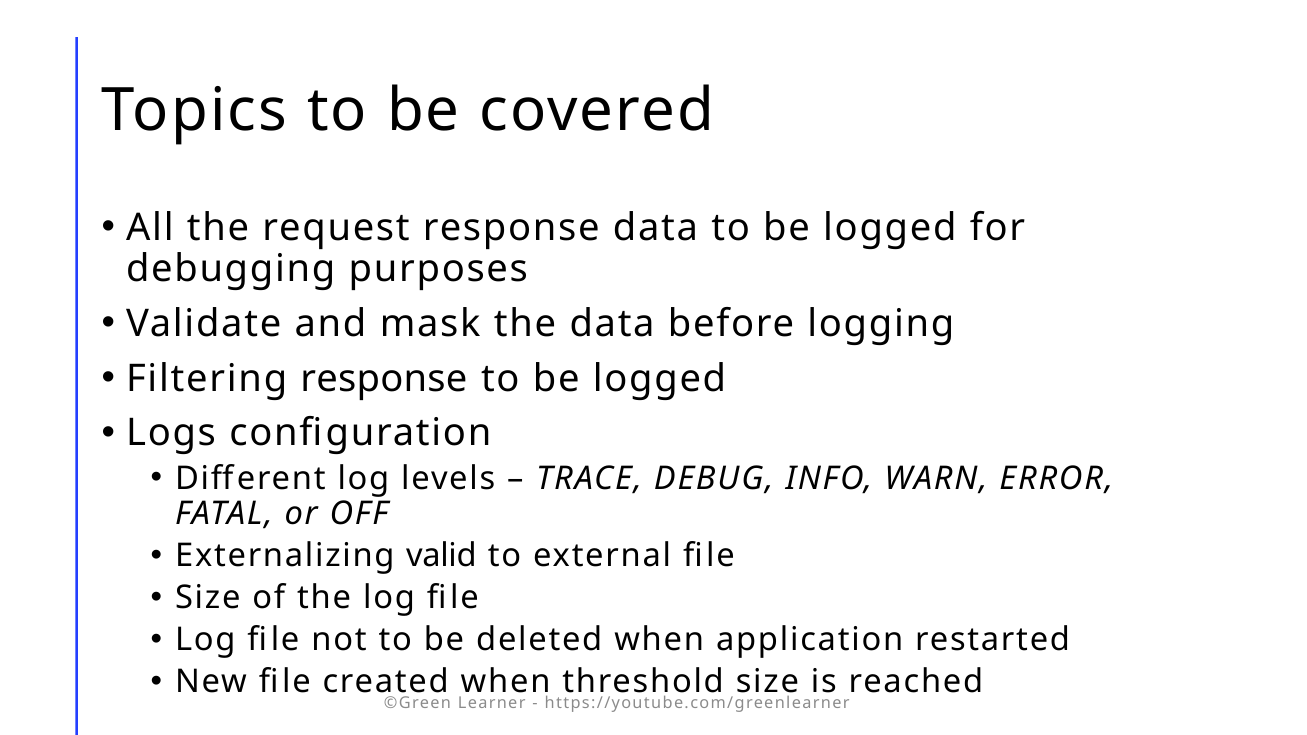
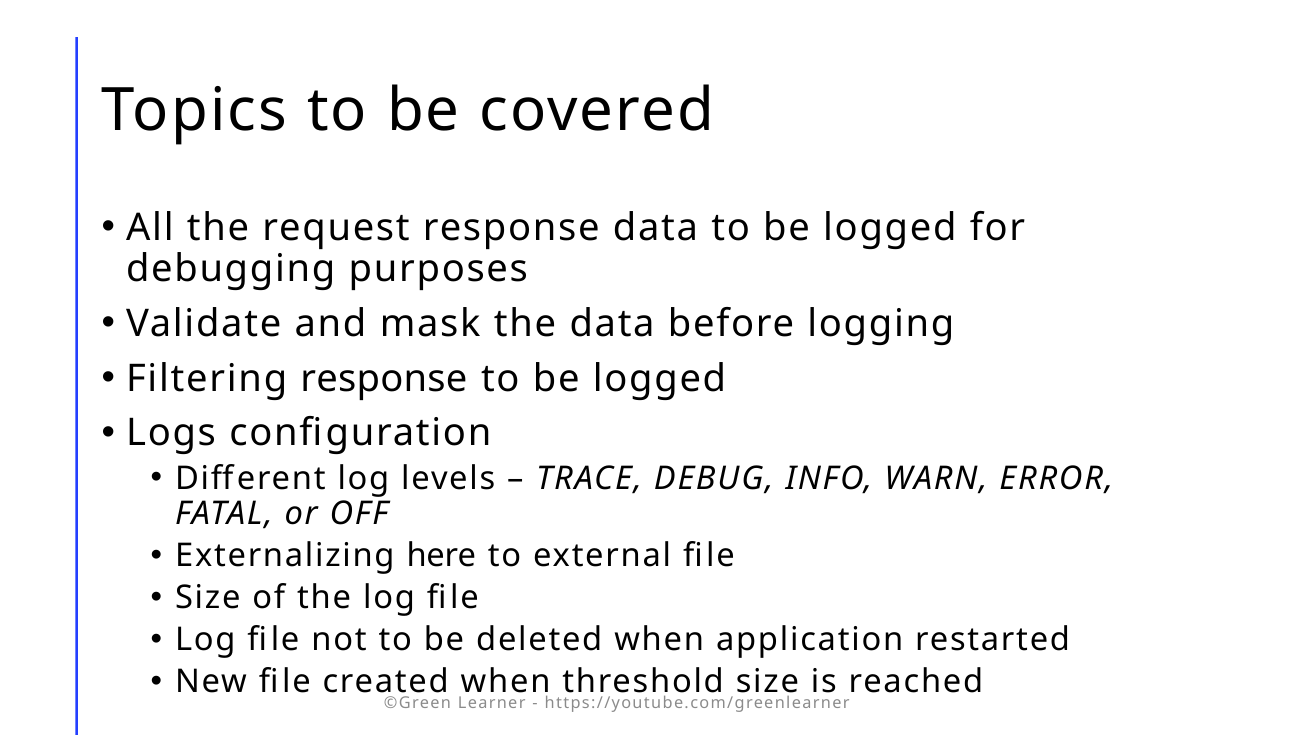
valid: valid -> here
